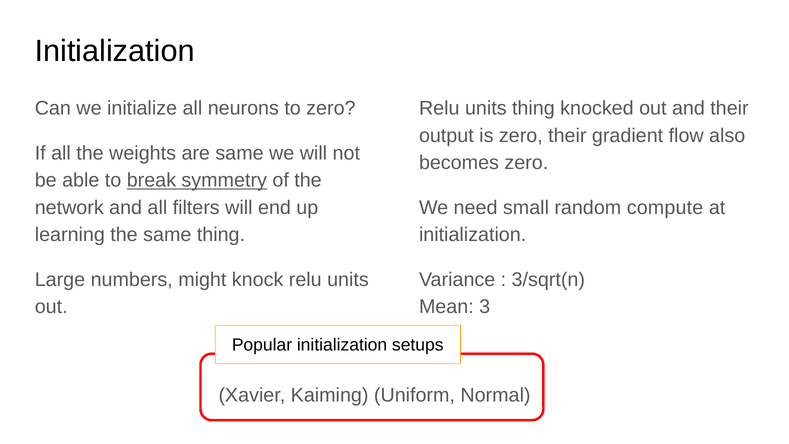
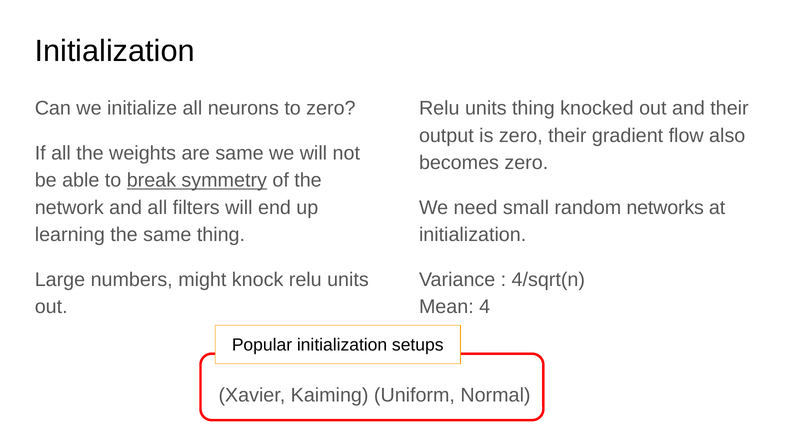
compute: compute -> networks
3/sqrt(n: 3/sqrt(n -> 4/sqrt(n
3: 3 -> 4
